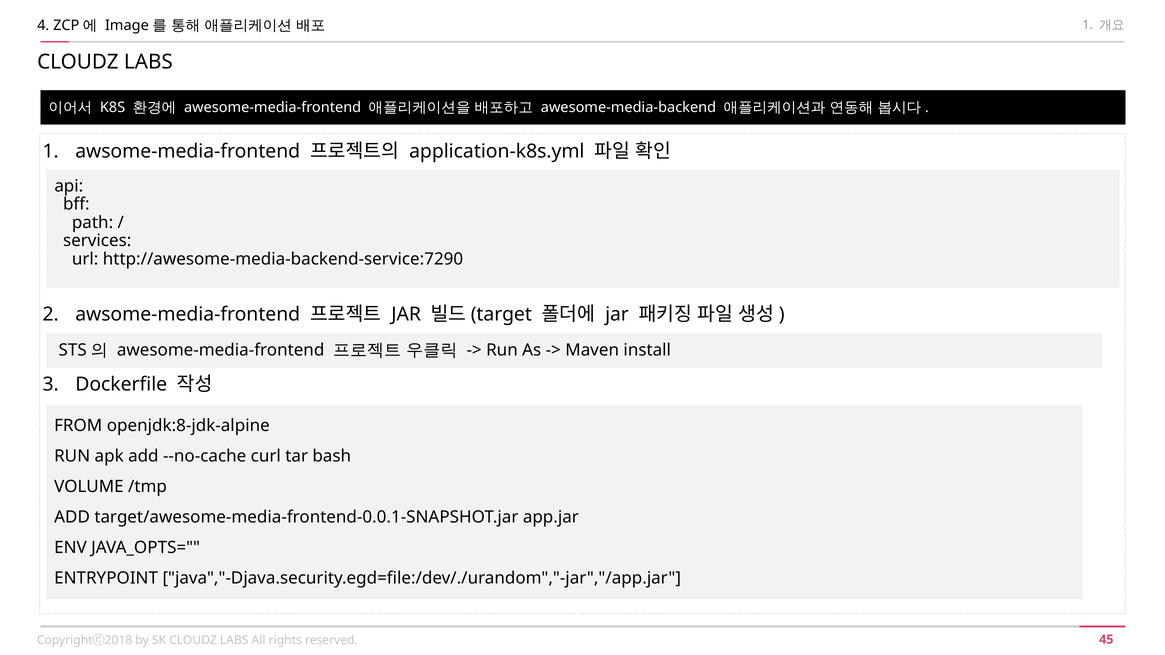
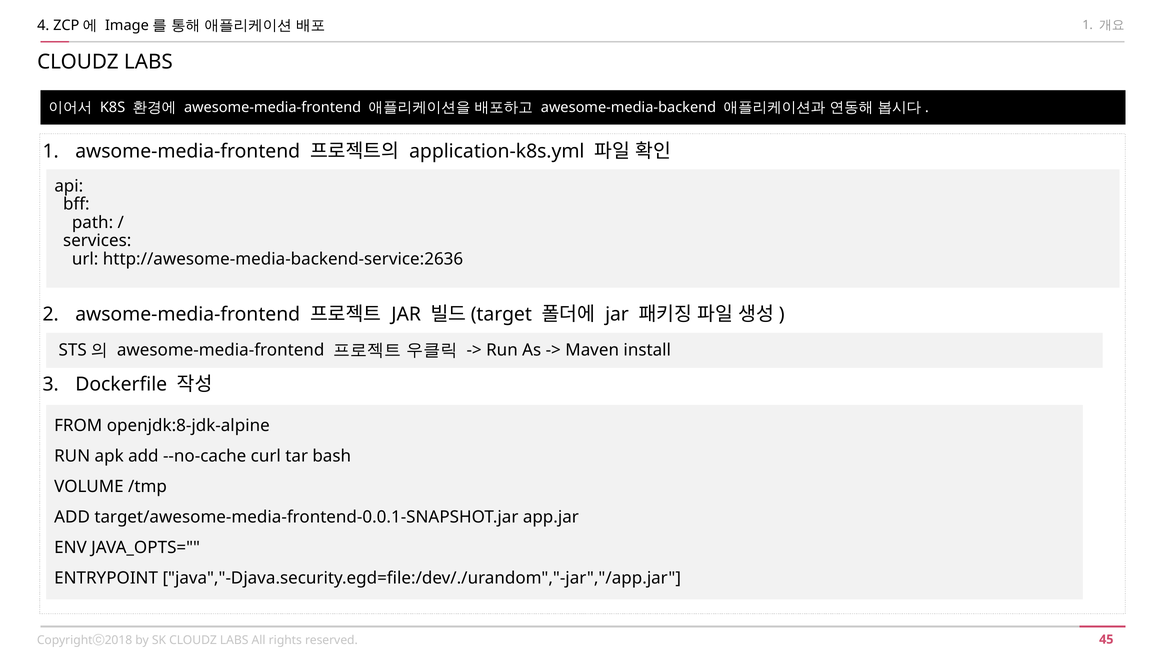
http://awesome-media-backend-service:7290: http://awesome-media-backend-service:7290 -> http://awesome-media-backend-service:2636
